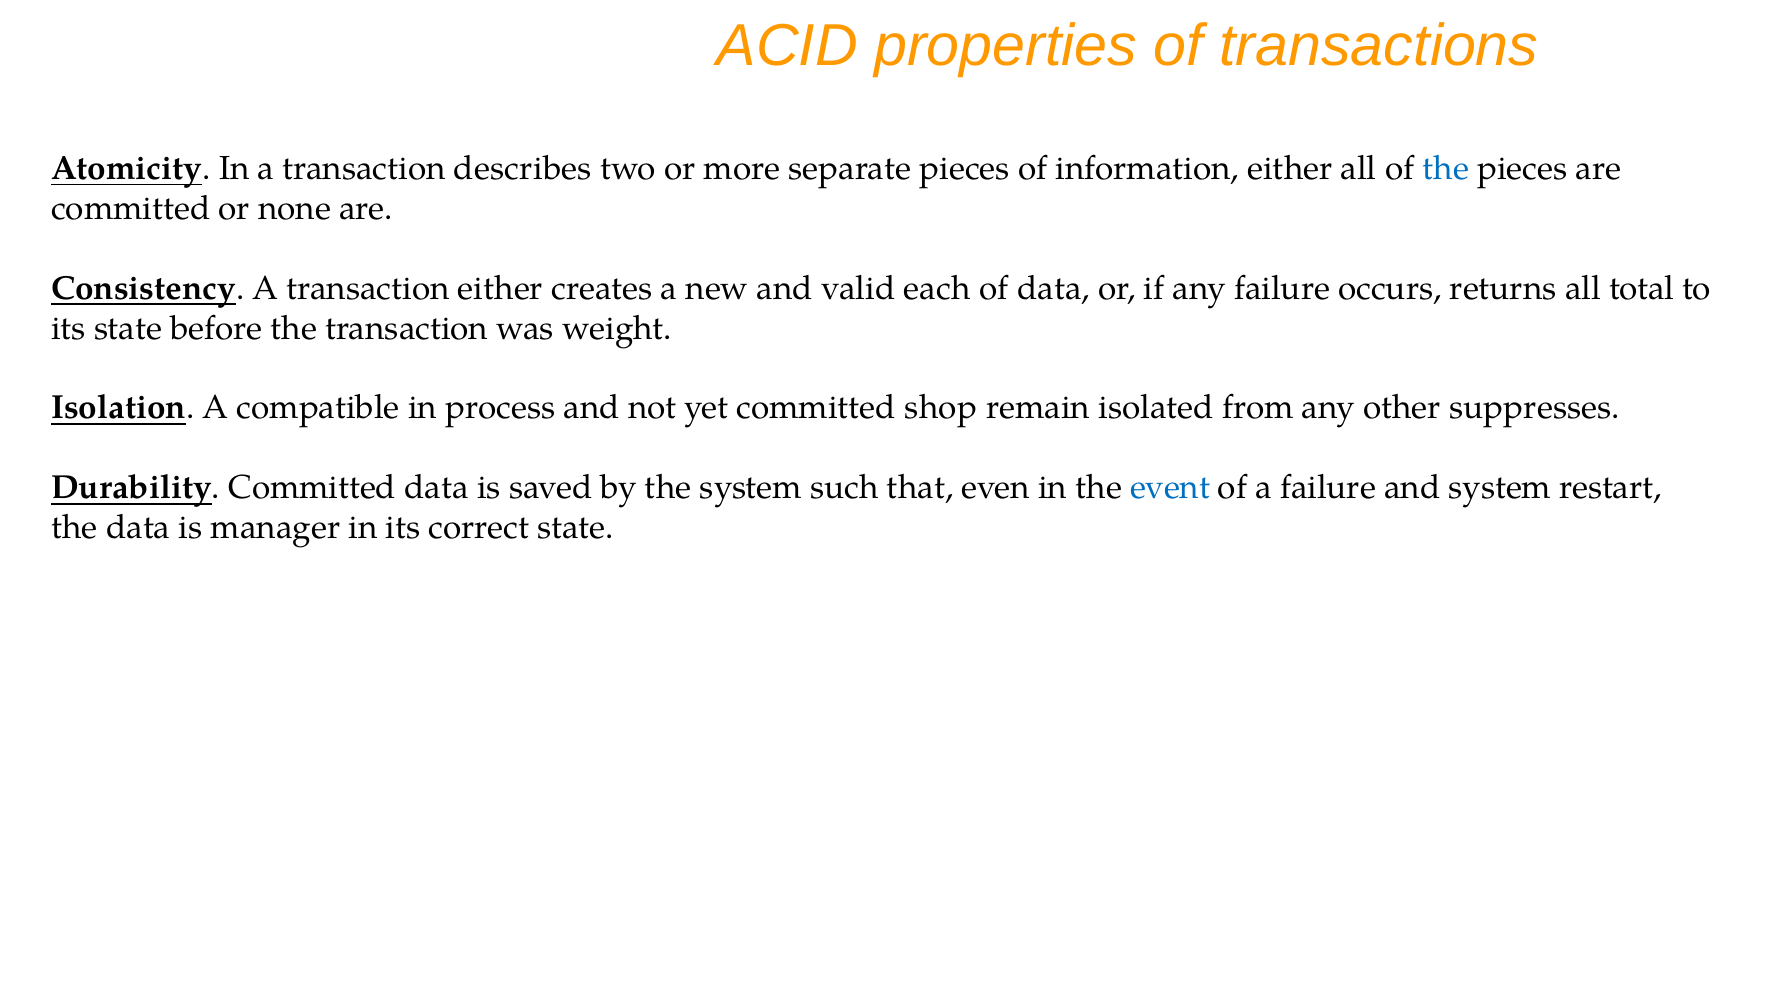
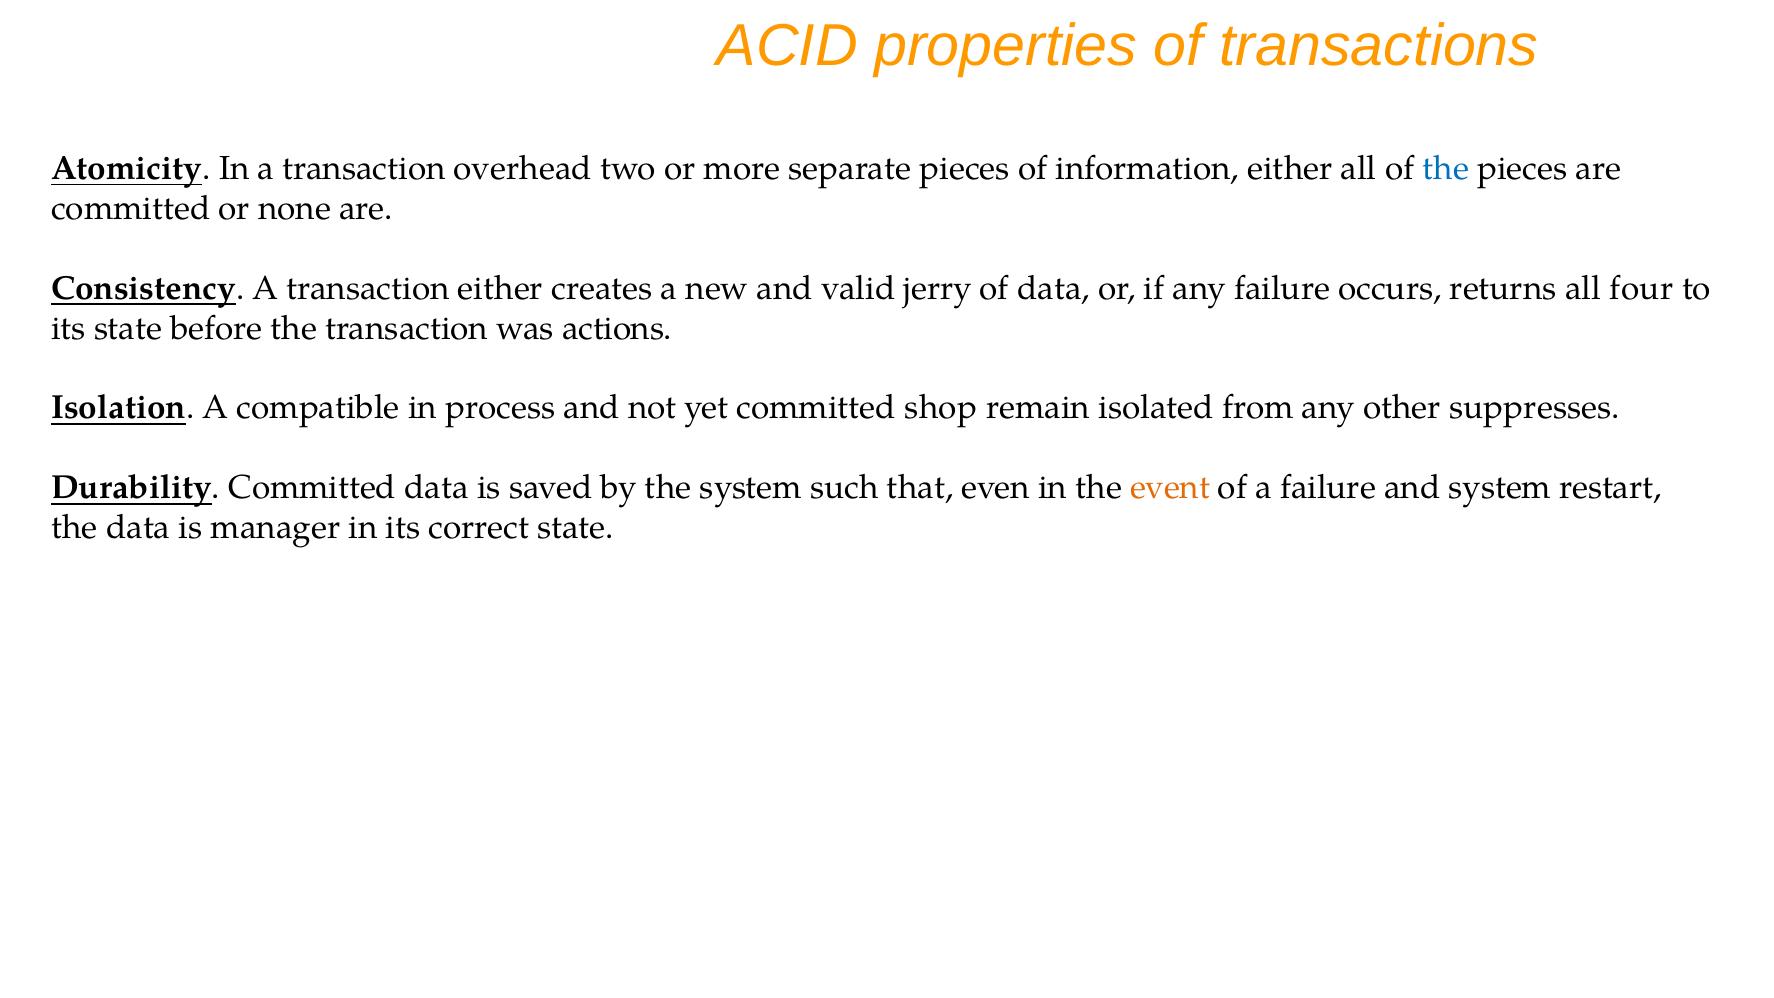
describes: describes -> overhead
each: each -> jerry
total: total -> four
weight: weight -> actions
event colour: blue -> orange
